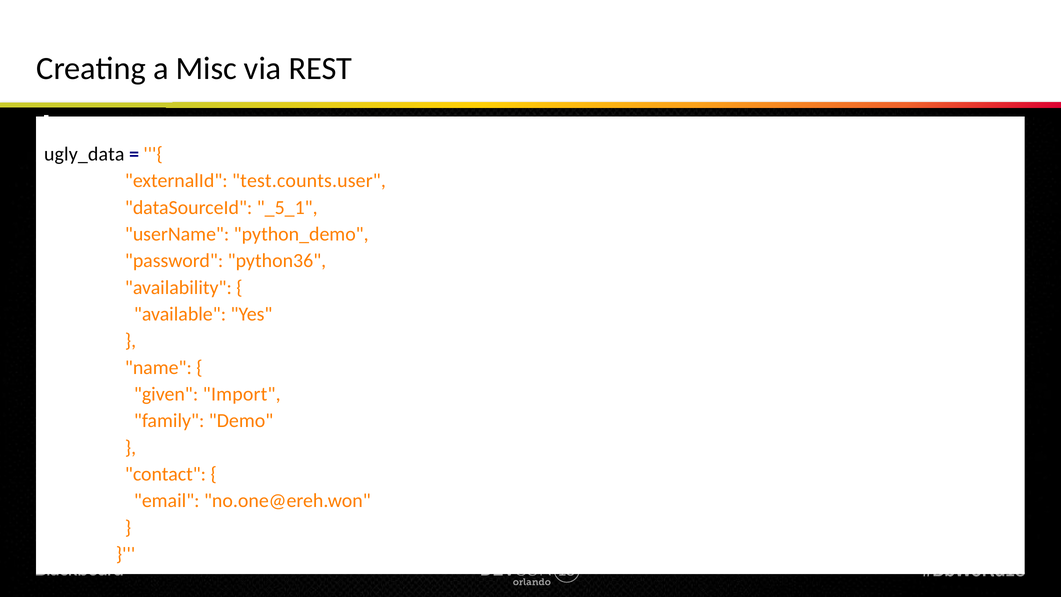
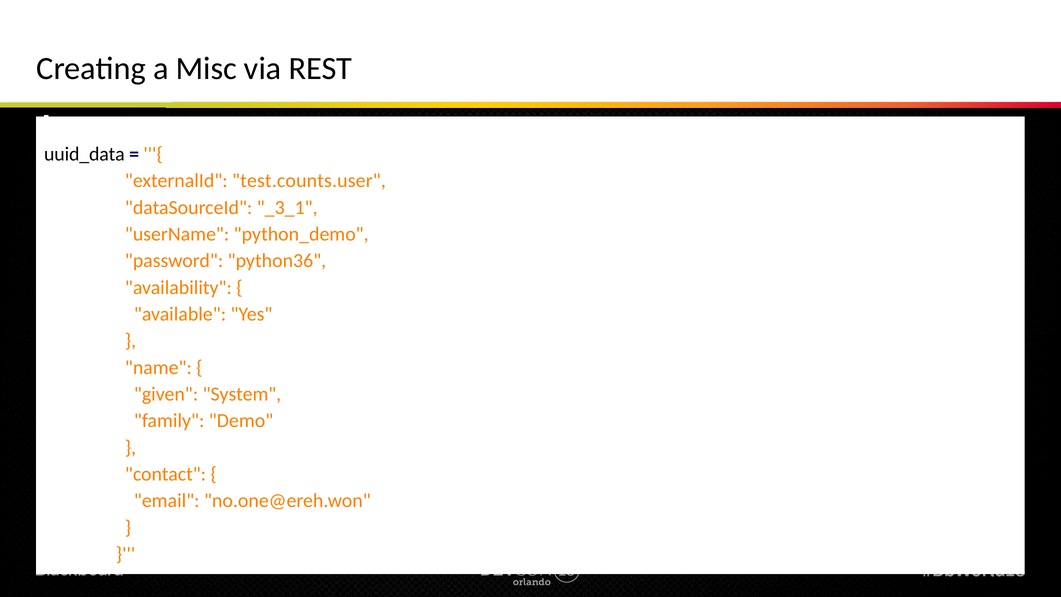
ugly_data: ugly_data -> uuid_data
_5_1: _5_1 -> _3_1
Import: Import -> System
